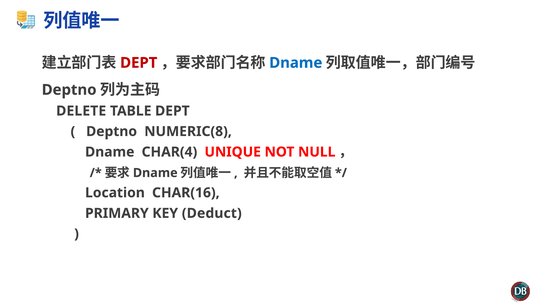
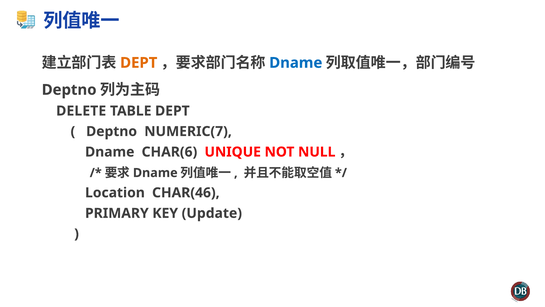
DEPT at (139, 63) colour: red -> orange
NUMERIC(8: NUMERIC(8 -> NUMERIC(7
CHAR(4: CHAR(4 -> CHAR(6
CHAR(16: CHAR(16 -> CHAR(46
Deduct: Deduct -> Update
